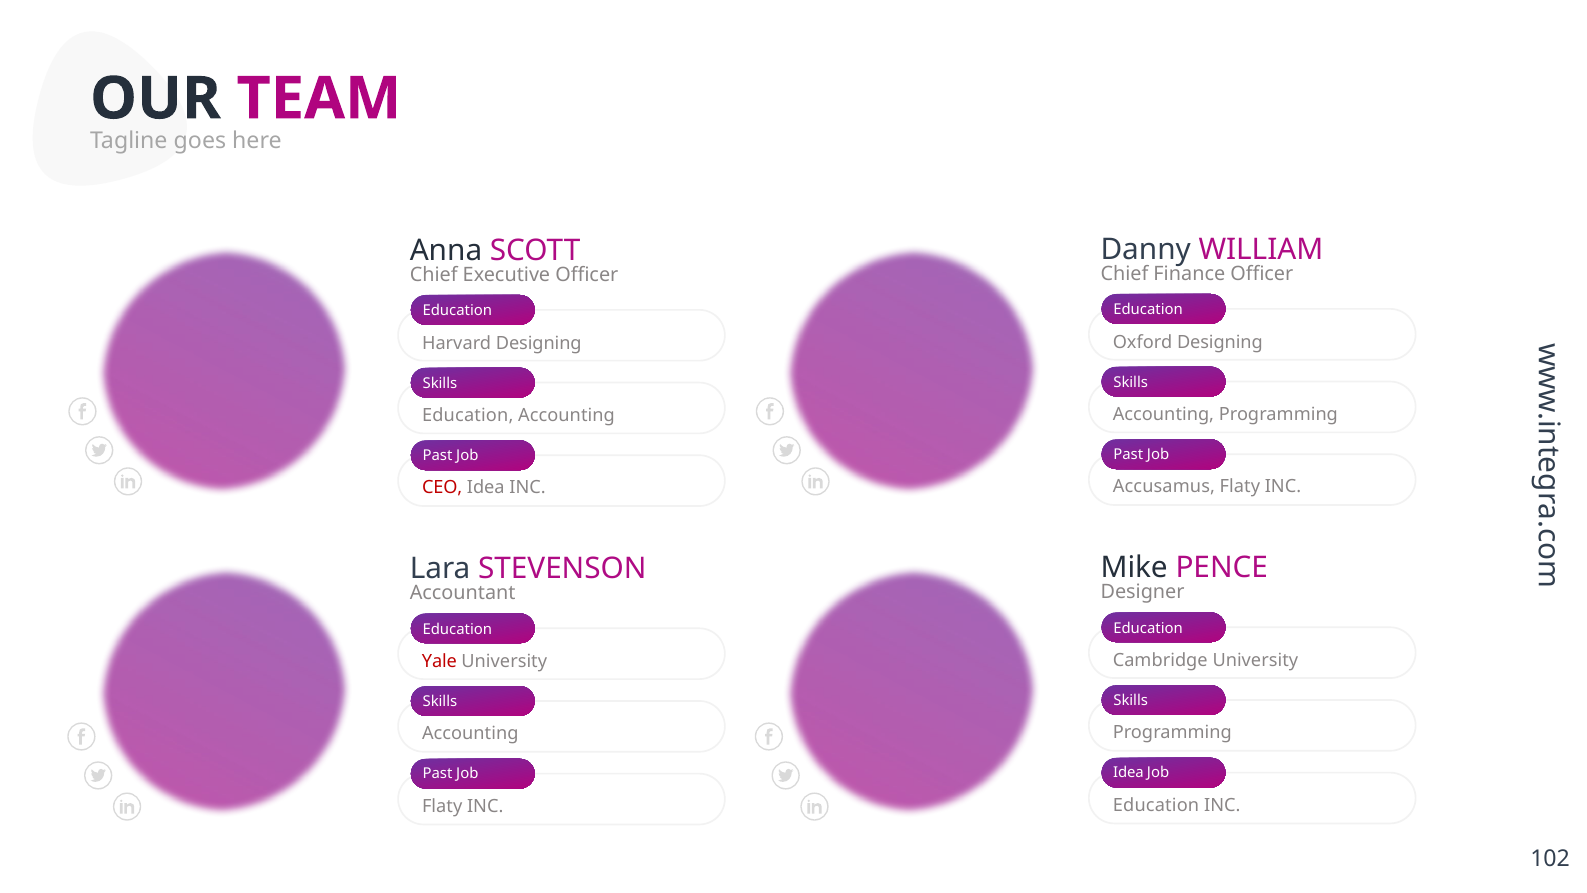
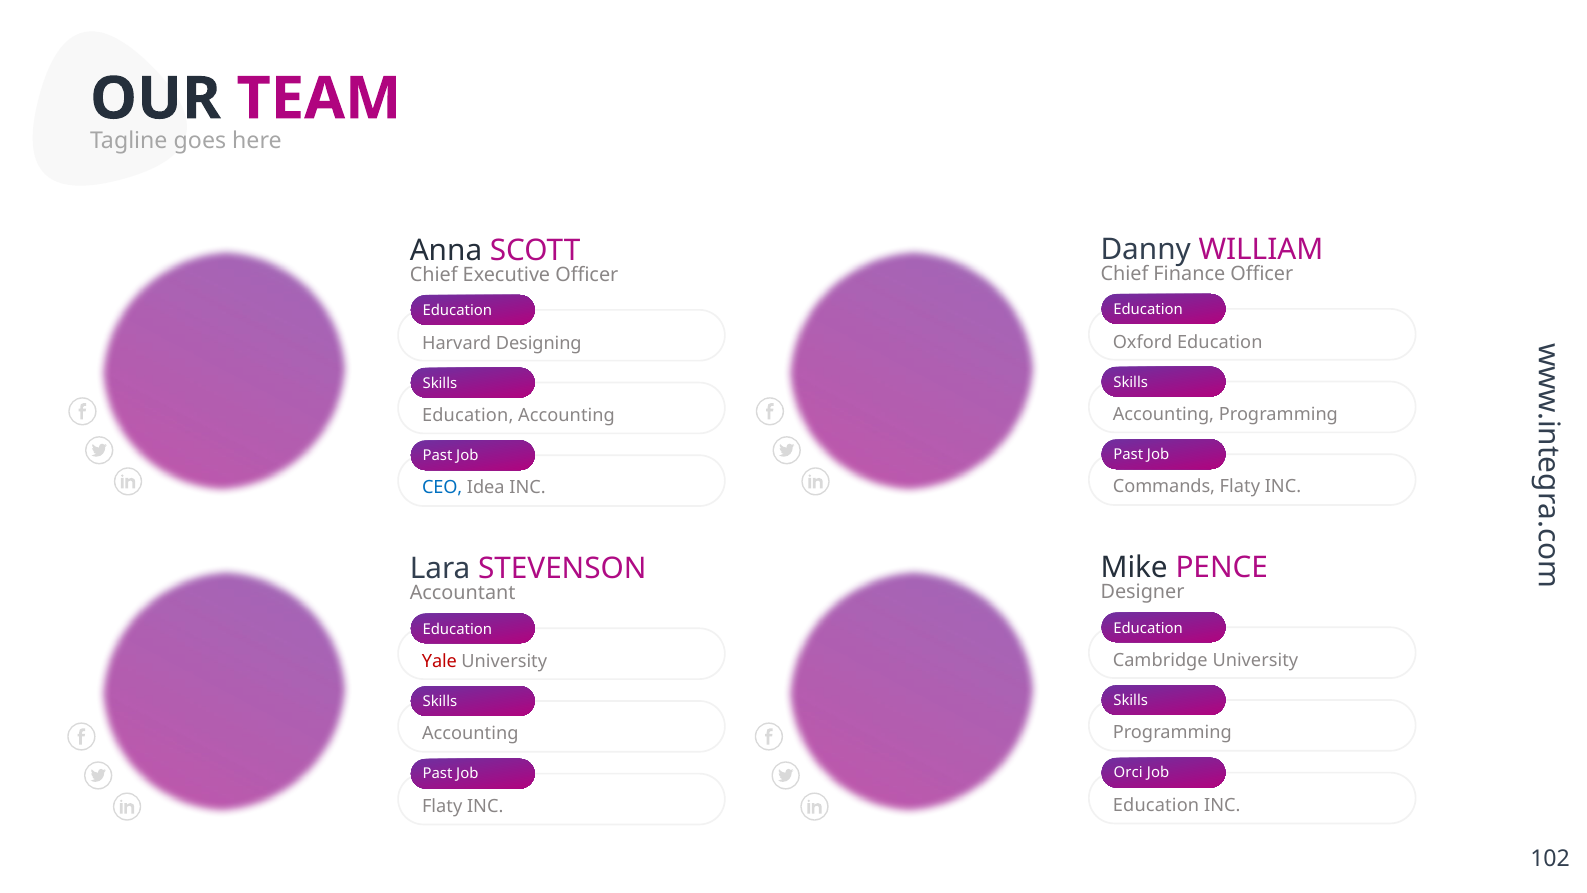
Oxford Designing: Designing -> Education
Accusamus: Accusamus -> Commands
CEO colour: red -> blue
Idea at (1128, 772): Idea -> Orci
